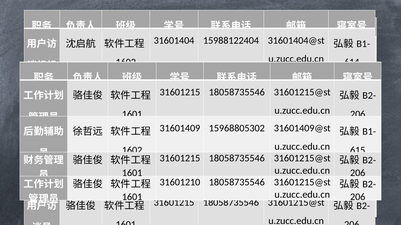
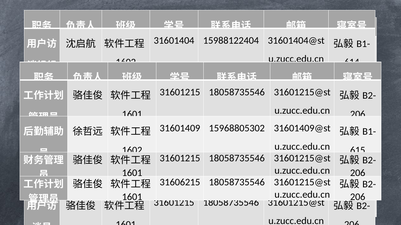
31601210: 31601210 -> 31606215
